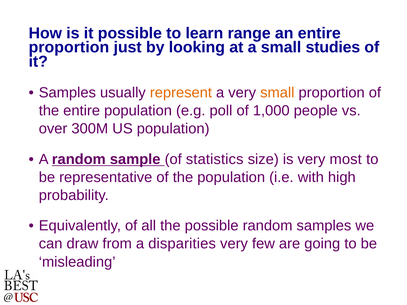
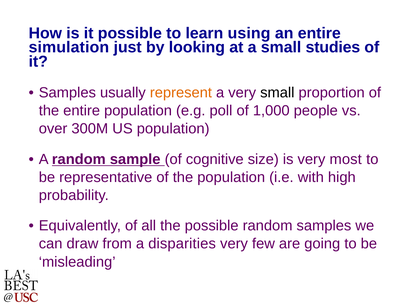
range: range -> using
proportion at (69, 47): proportion -> simulation
small at (277, 93) colour: orange -> black
statistics: statistics -> cognitive
